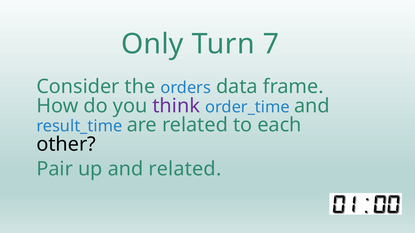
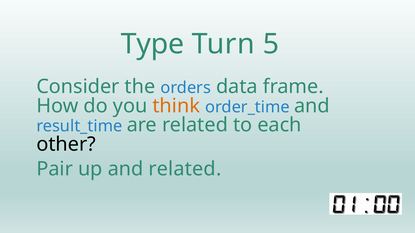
Only: Only -> Type
7: 7 -> 5
think colour: purple -> orange
